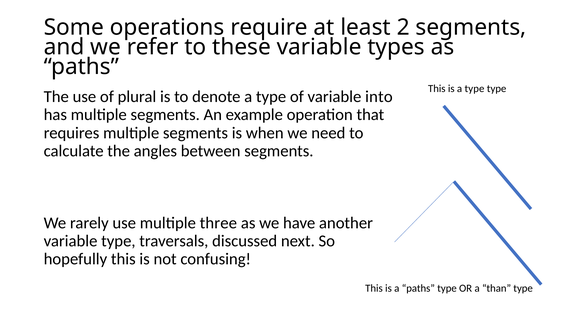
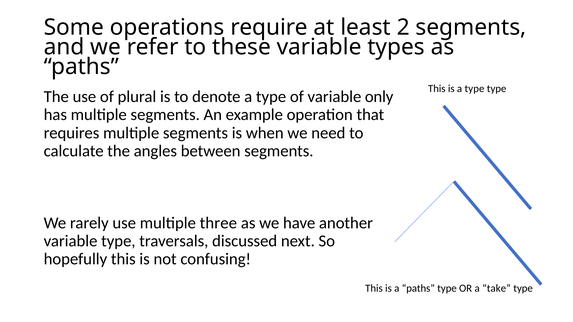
into: into -> only
than: than -> take
